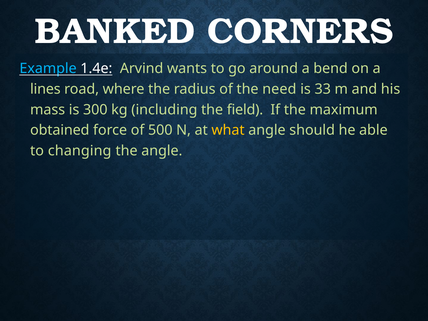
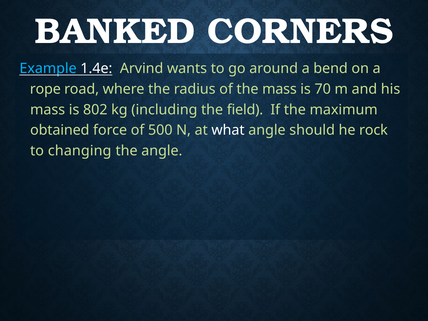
lines: lines -> rope
the need: need -> mass
33: 33 -> 70
300: 300 -> 802
what colour: yellow -> white
able: able -> rock
